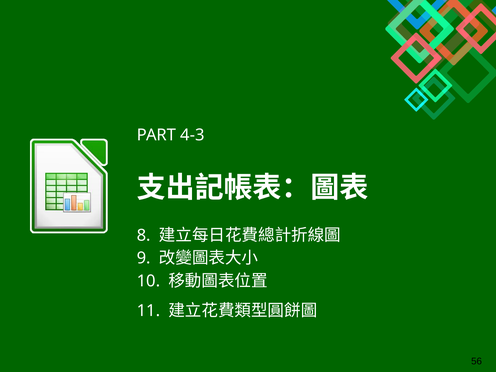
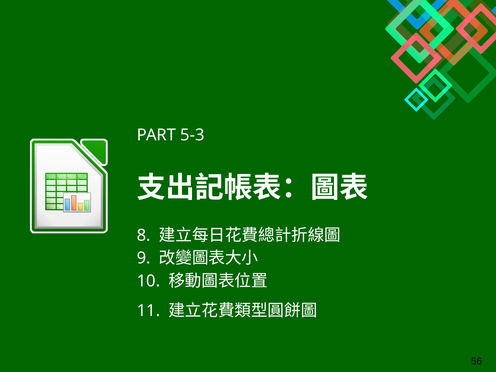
4-3: 4-3 -> 5-3
